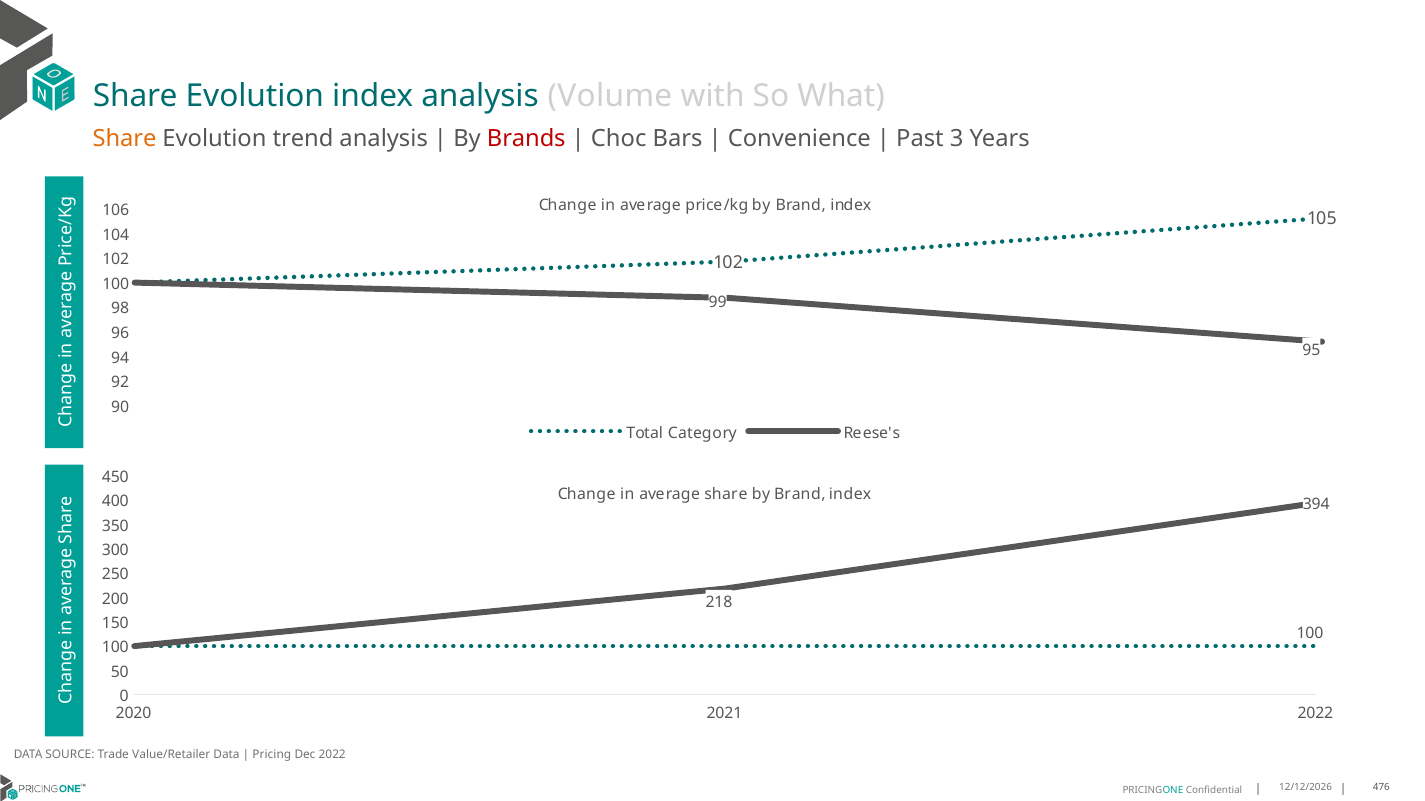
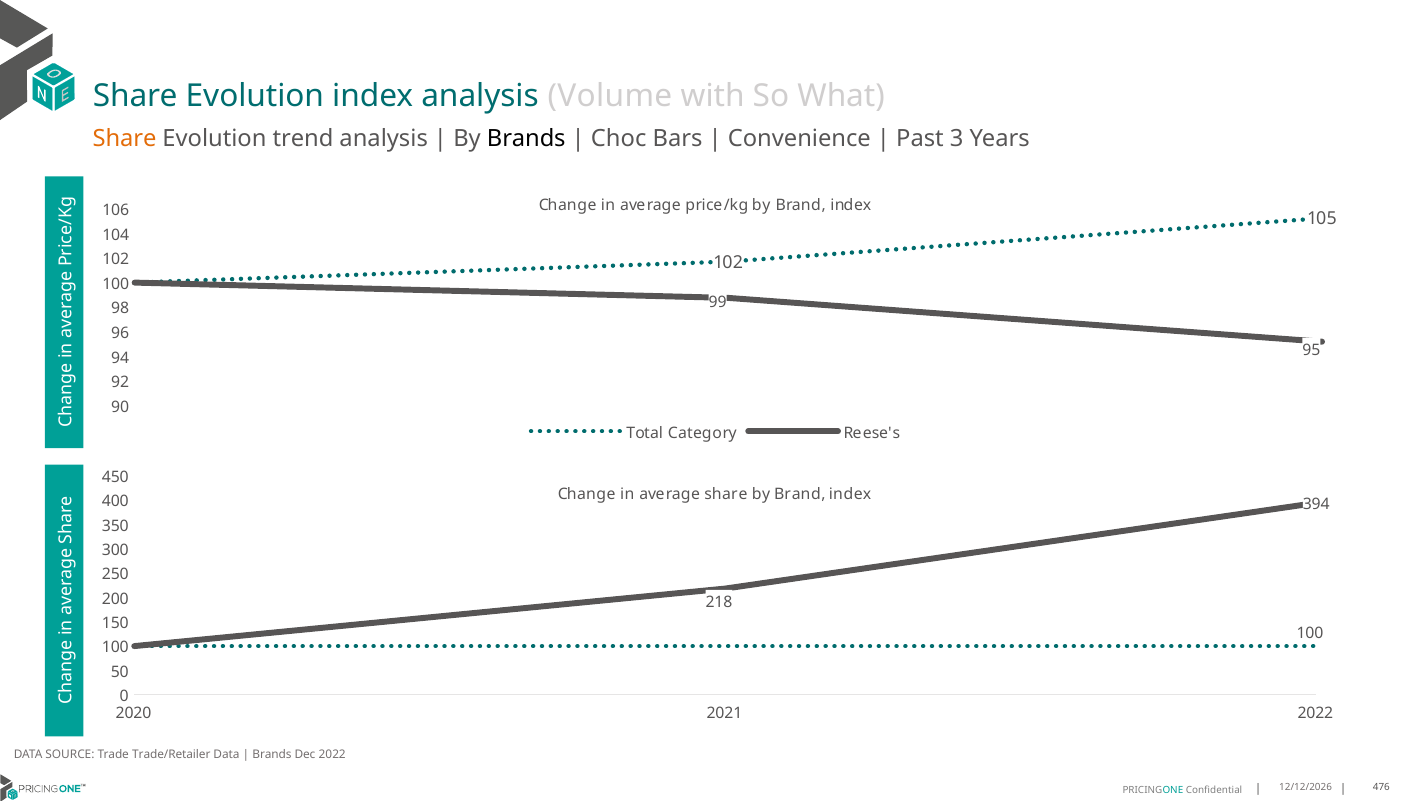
Brands at (526, 139) colour: red -> black
Value/Retailer: Value/Retailer -> Trade/Retailer
Pricing at (272, 755): Pricing -> Brands
